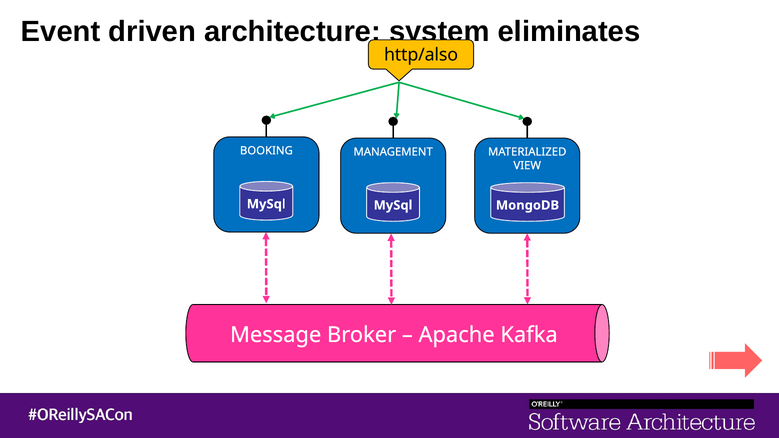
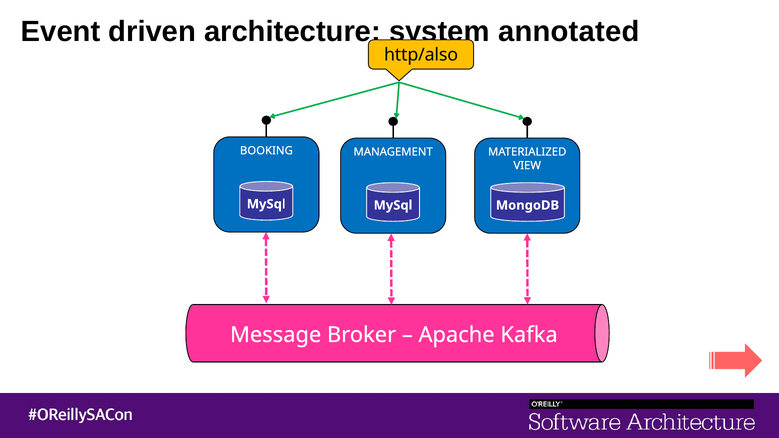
eliminates: eliminates -> annotated
